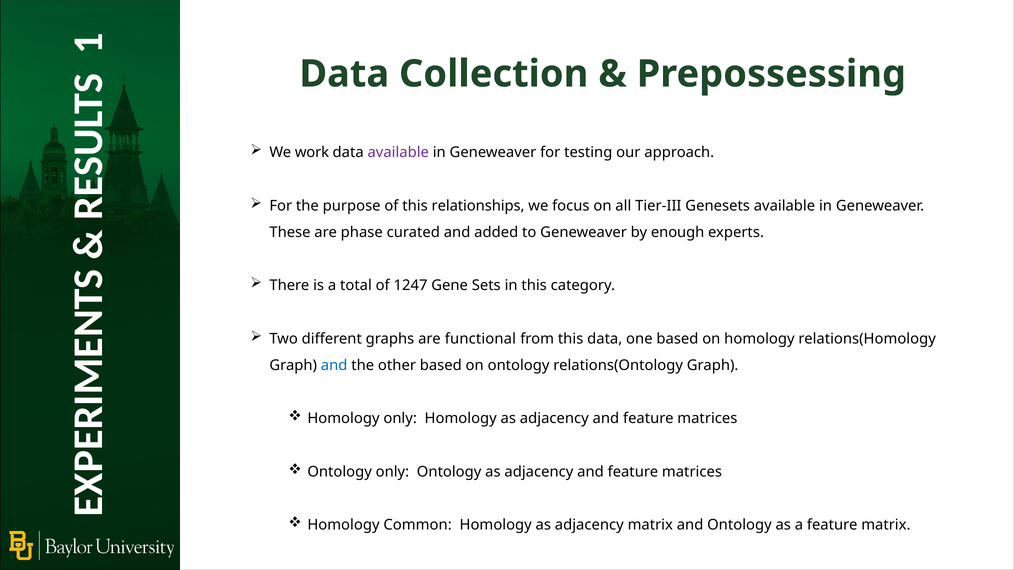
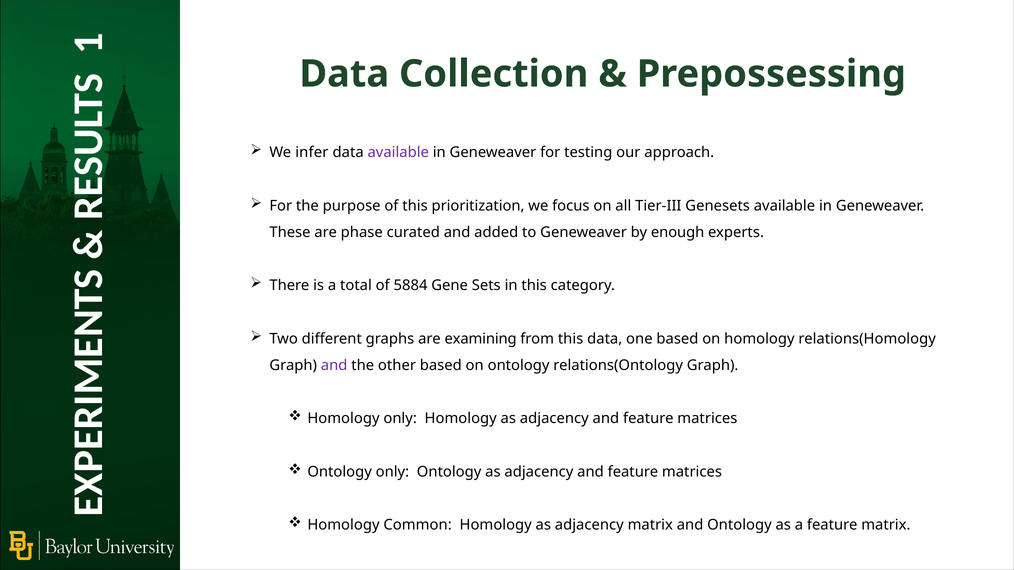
work: work -> infer
relationships: relationships -> prioritization
1247: 1247 -> 5884
functional: functional -> examining
and at (334, 365) colour: blue -> purple
